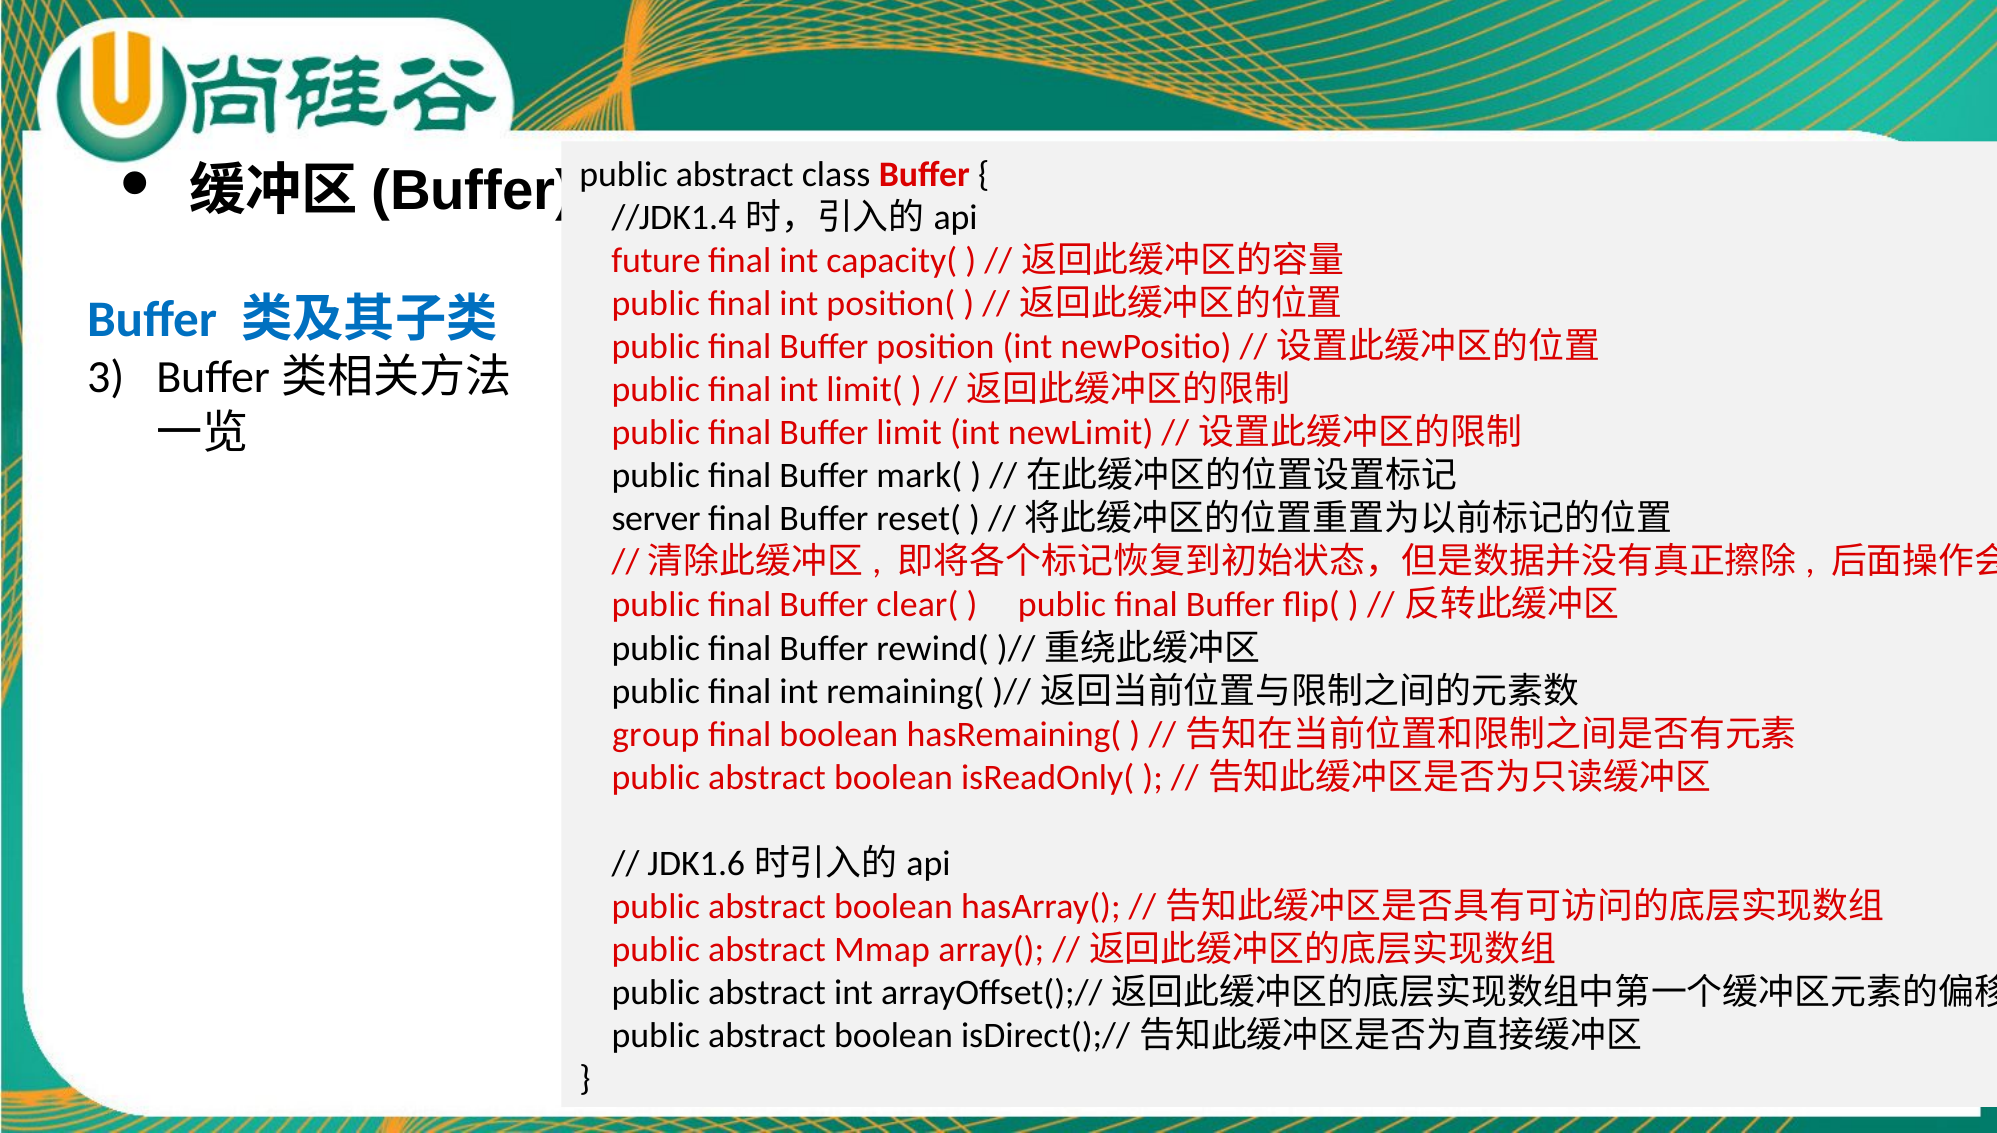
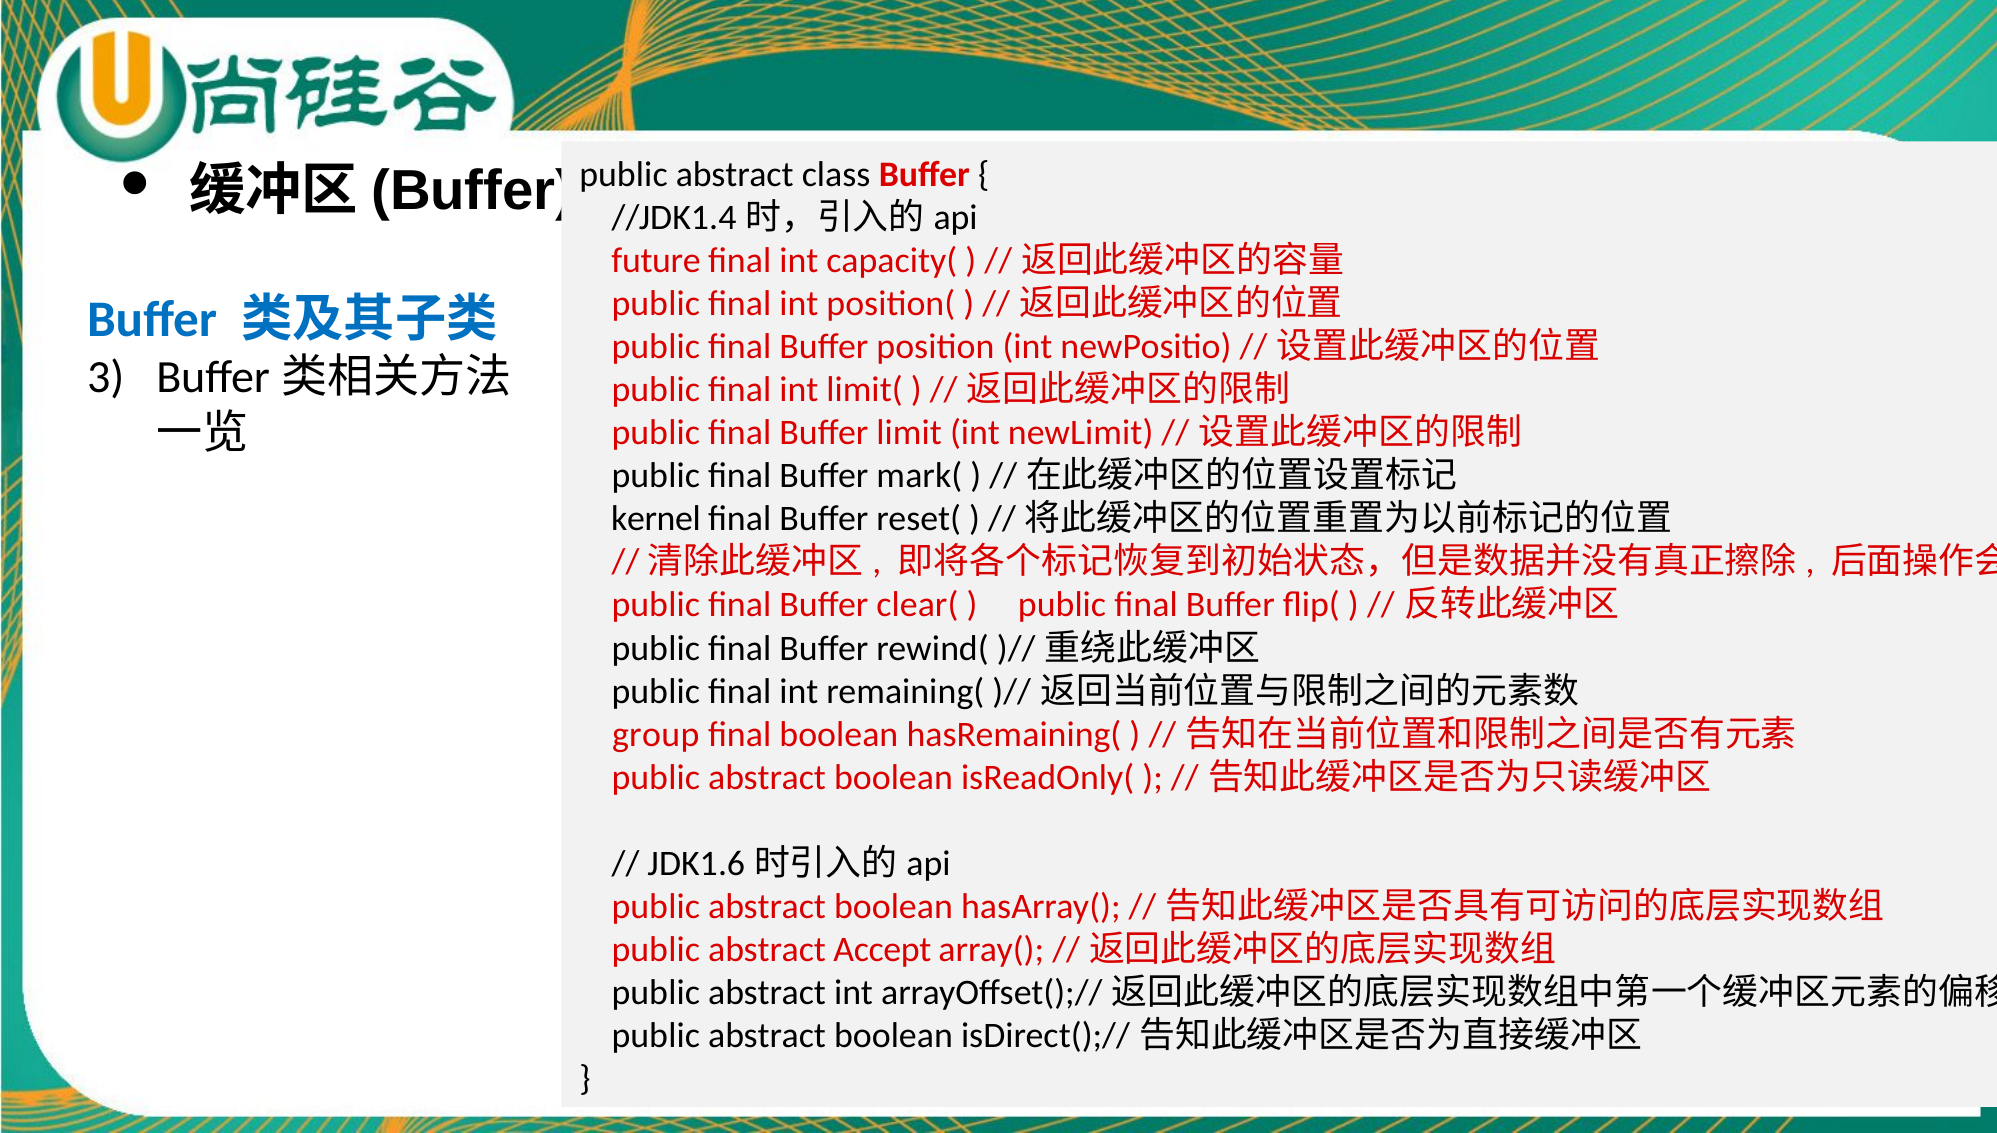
server: server -> kernel
Mmap: Mmap -> Accept
